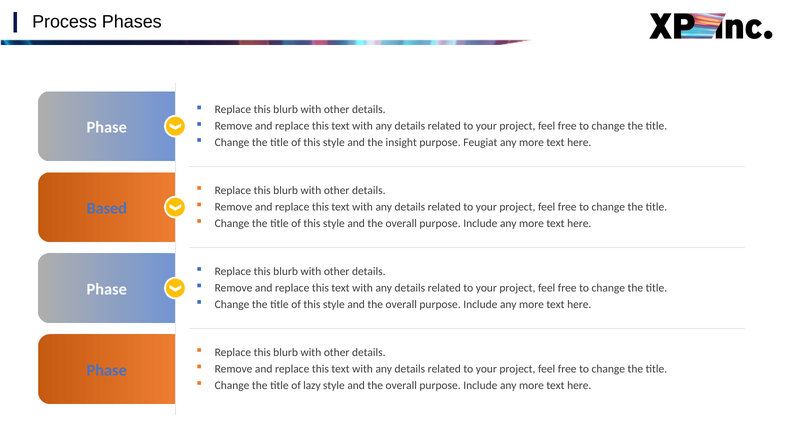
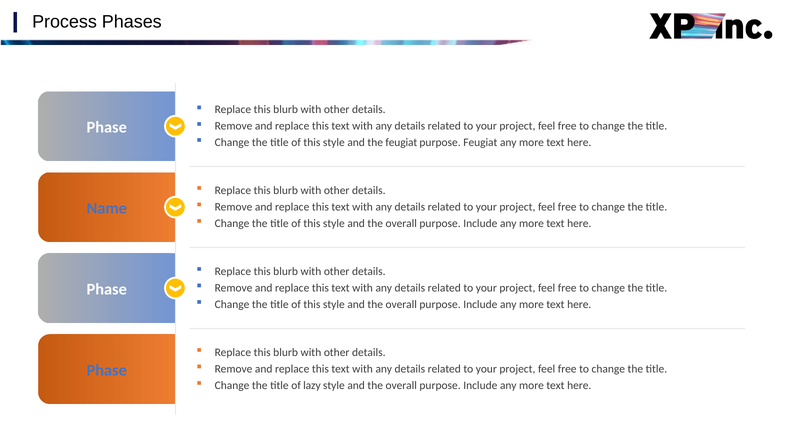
the insight: insight -> feugiat
Based: Based -> Name
